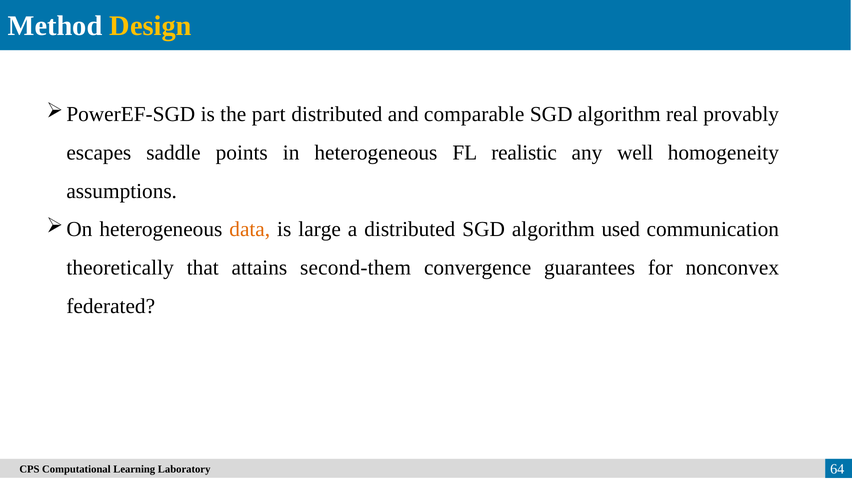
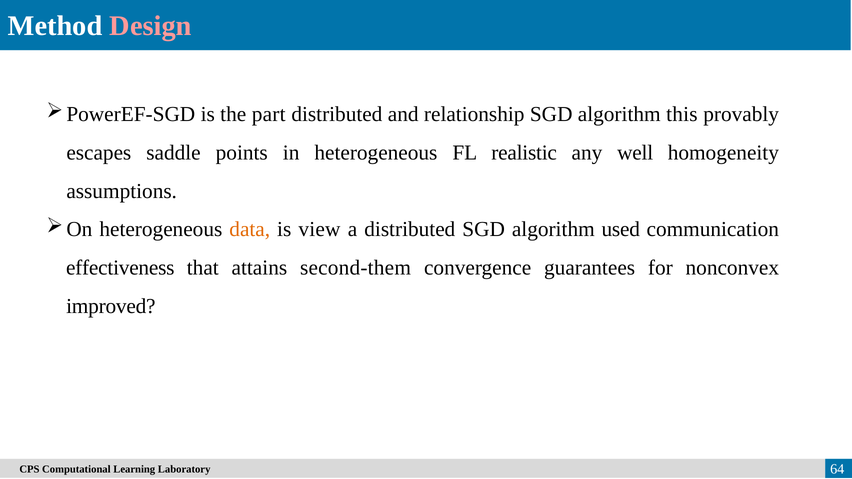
Design colour: yellow -> pink
comparable: comparable -> relationship
real: real -> this
large: large -> view
theoretically: theoretically -> effectiveness
federated: federated -> improved
